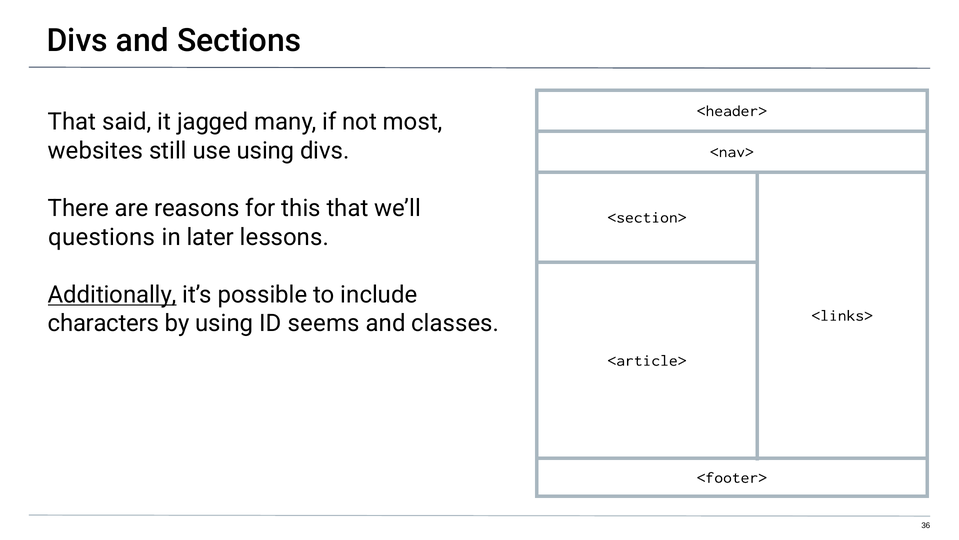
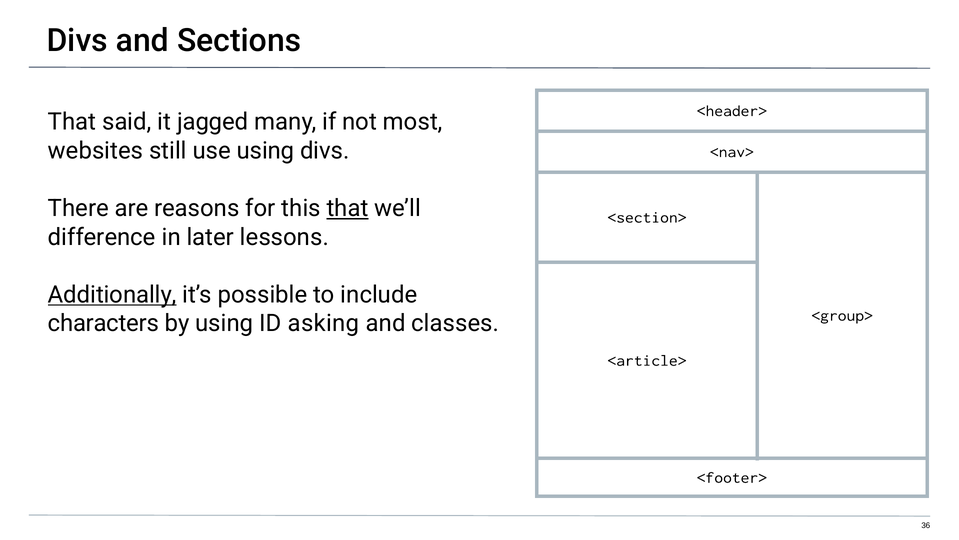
that at (348, 208) underline: none -> present
questions: questions -> difference
<links>: <links> -> <group>
seems: seems -> asking
